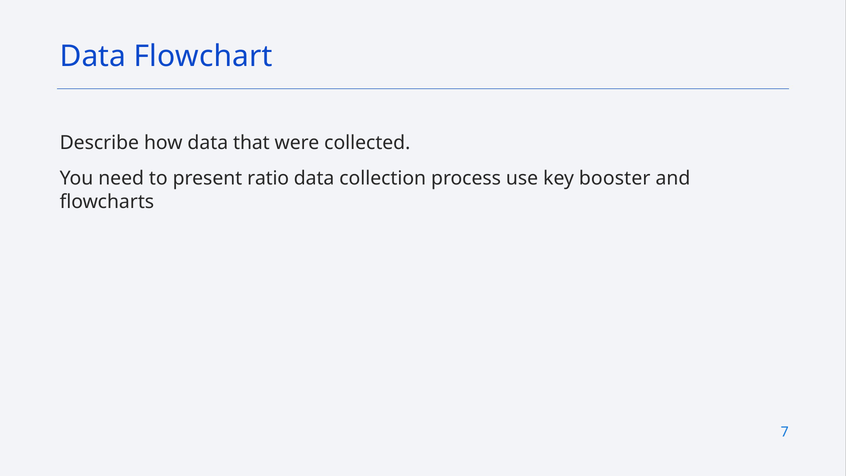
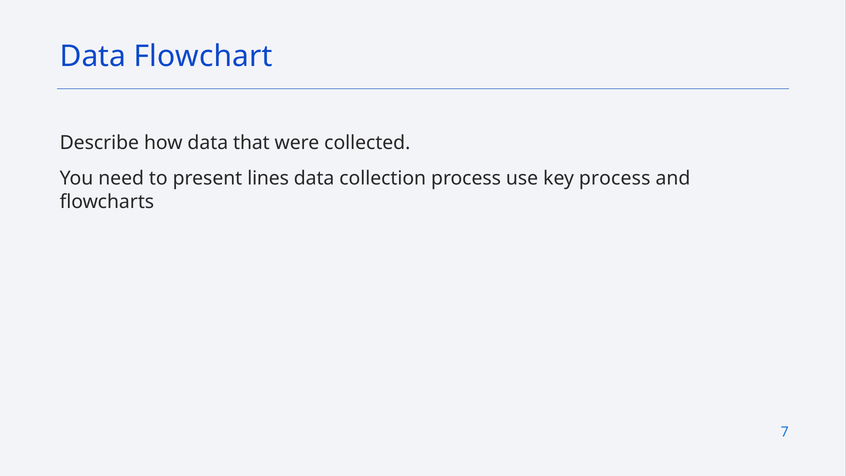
ratio: ratio -> lines
key booster: booster -> process
